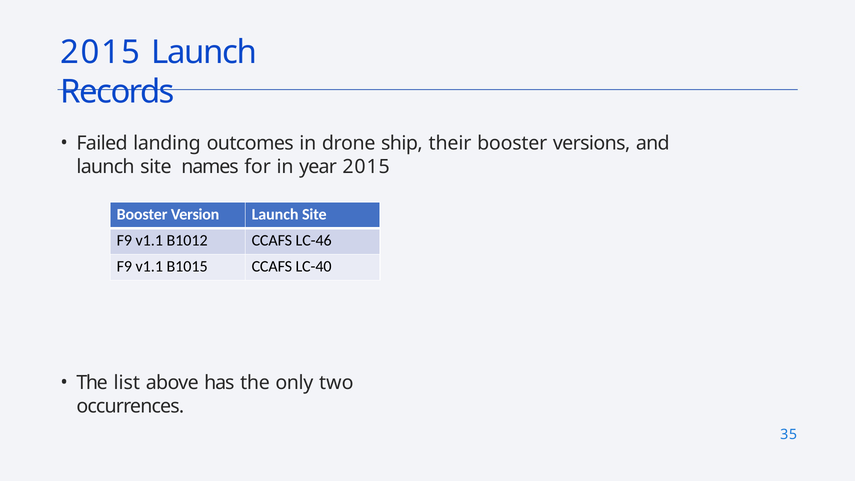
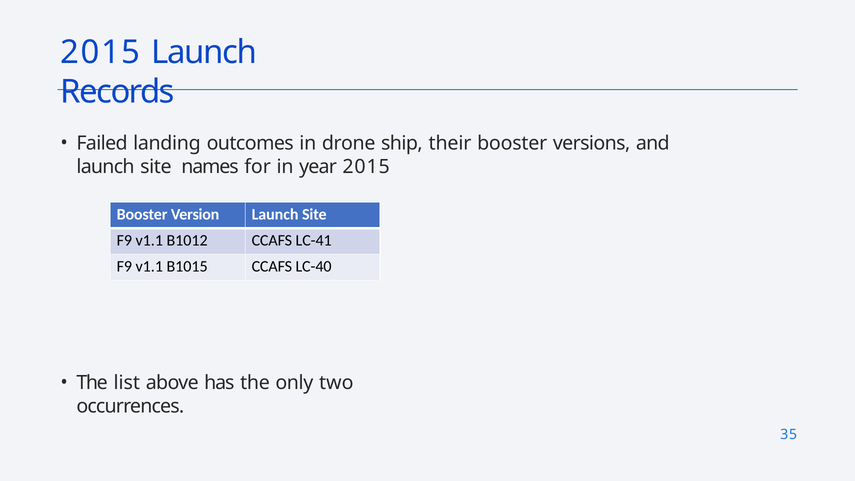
LC-46: LC-46 -> LC-41
